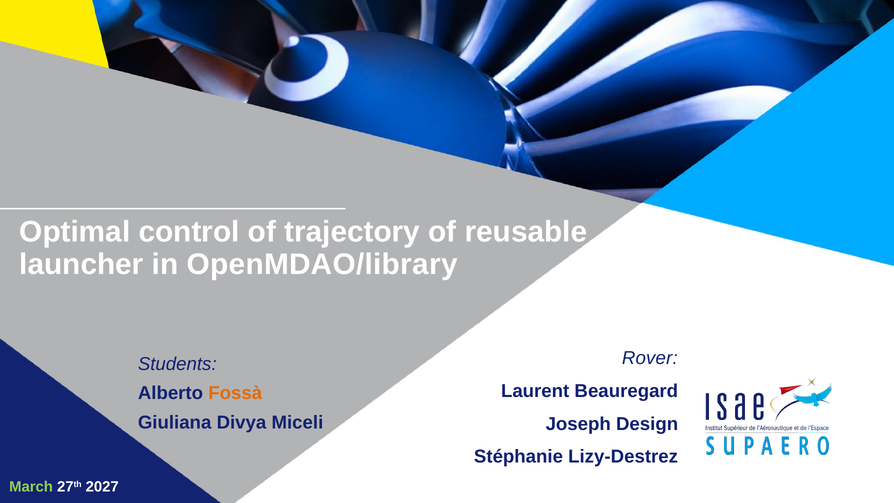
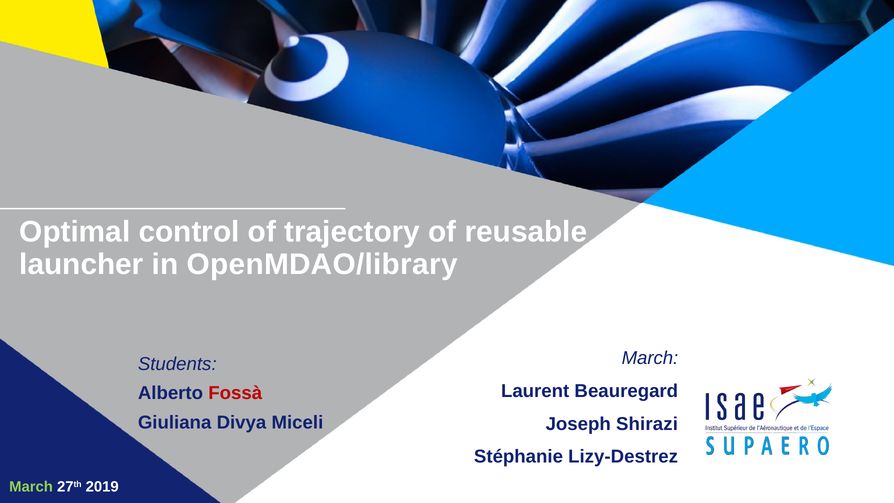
Rover at (650, 358): Rover -> March
Fossà colour: orange -> red
Design: Design -> Shirazi
2027: 2027 -> 2019
